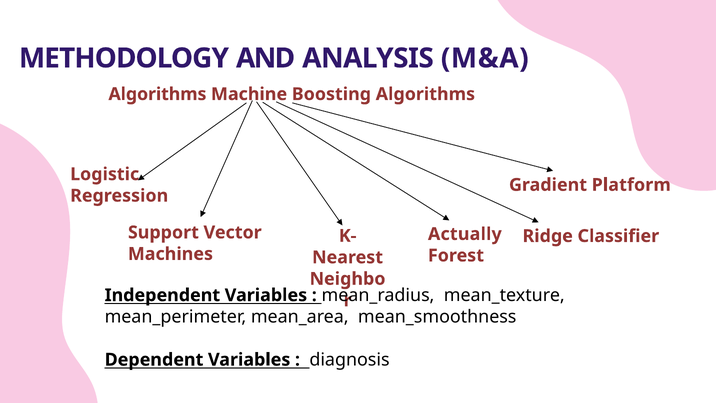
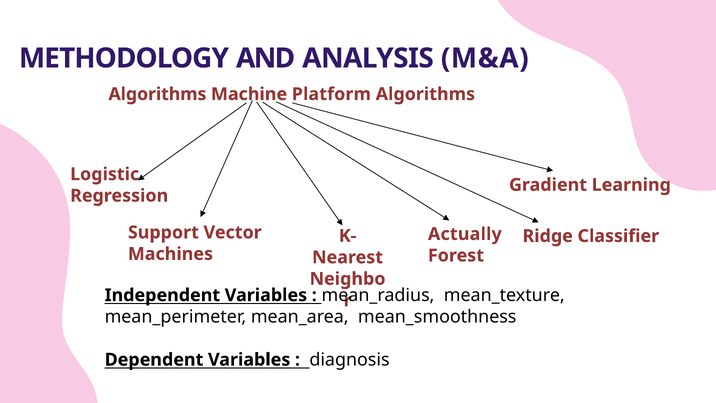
Boosting: Boosting -> Platform
Platform: Platform -> Learning
